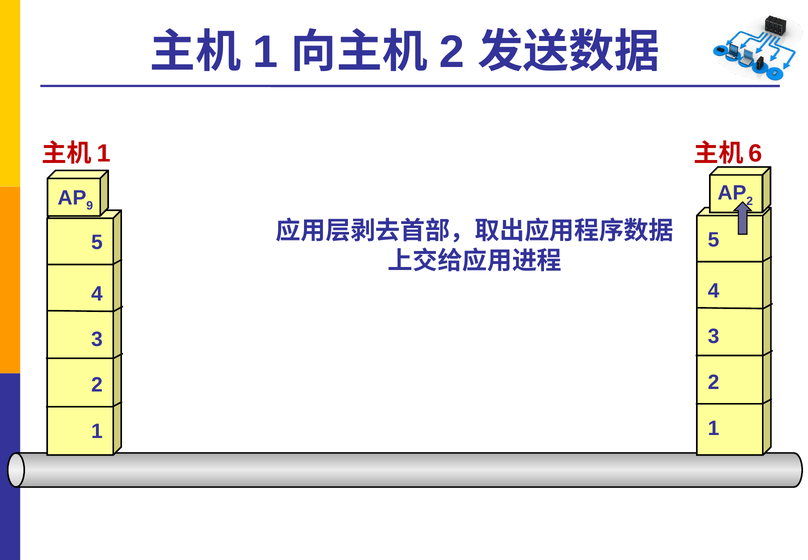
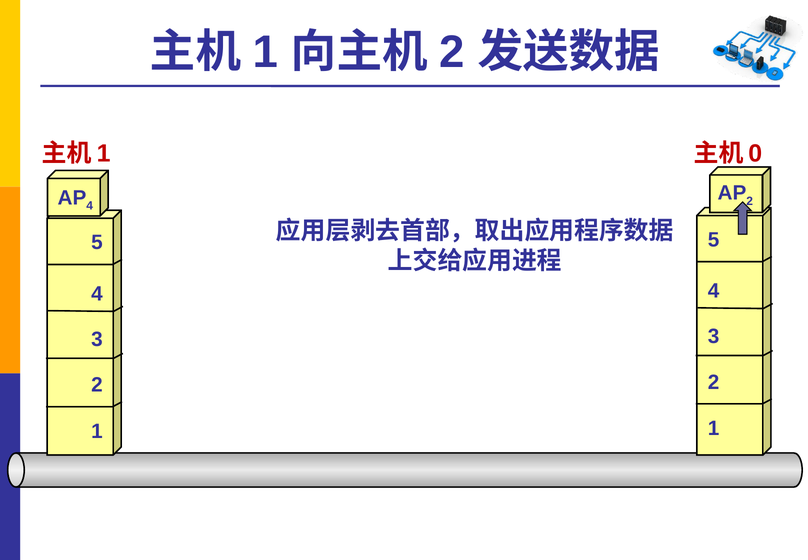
6: 6 -> 0
9 at (90, 206): 9 -> 4
